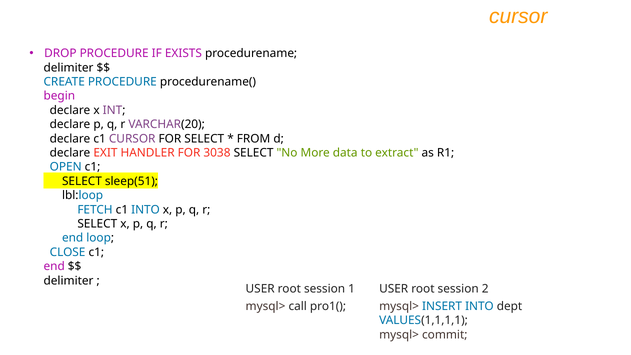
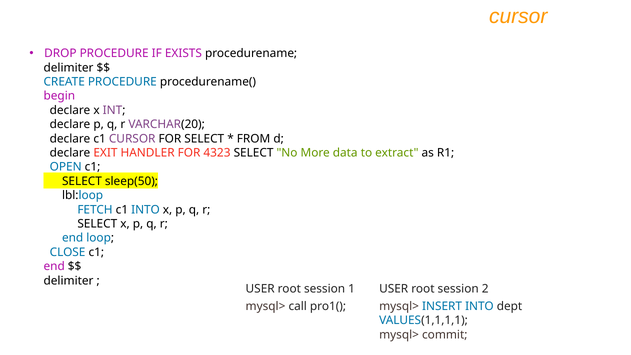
3038: 3038 -> 4323
sleep(51: sleep(51 -> sleep(50
